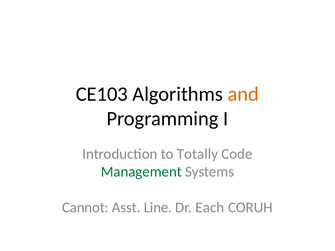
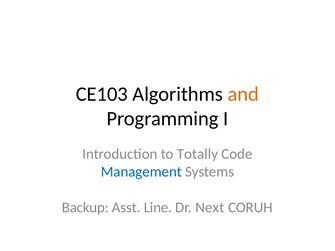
Management colour: green -> blue
Cannot: Cannot -> Backup
Each: Each -> Next
